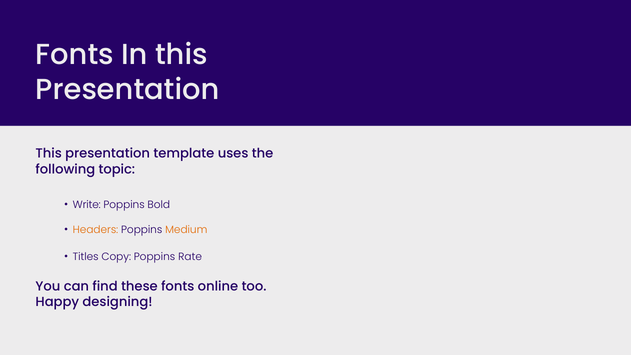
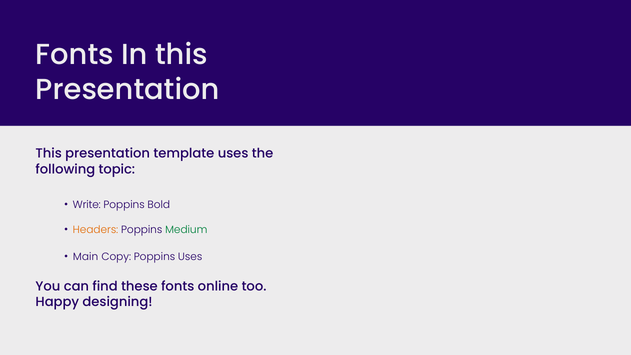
Medium colour: orange -> green
Titles: Titles -> Main
Poppins Rate: Rate -> Uses
